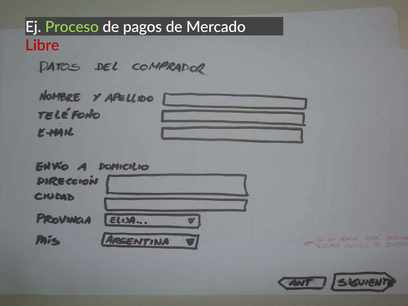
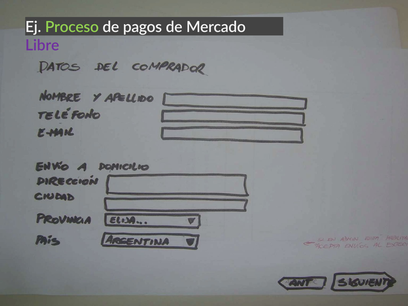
Libre colour: red -> purple
